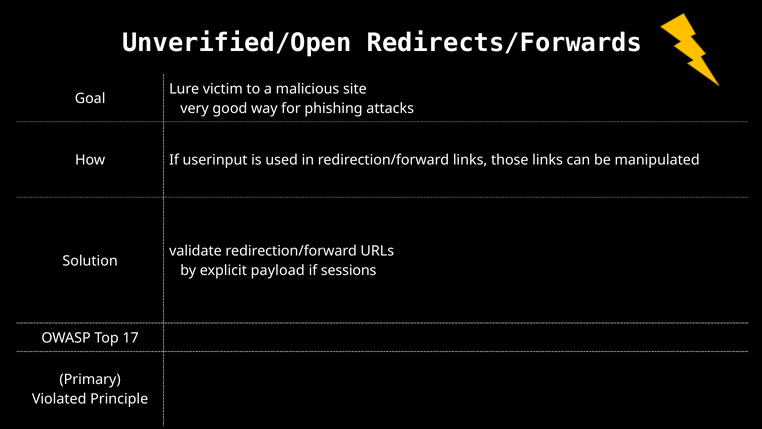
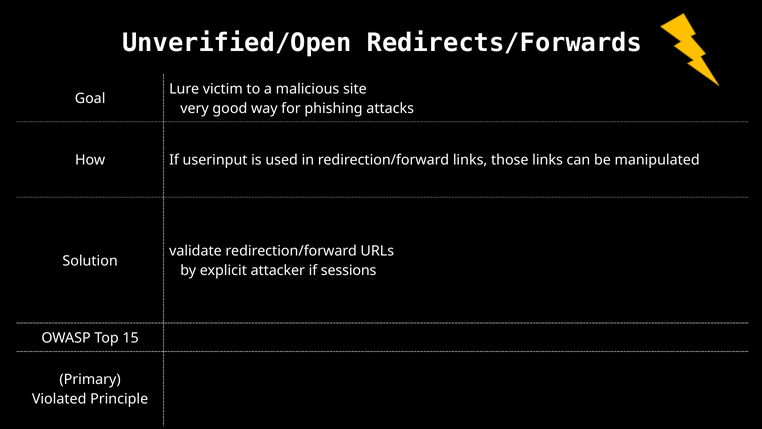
payload: payload -> attacker
17: 17 -> 15
